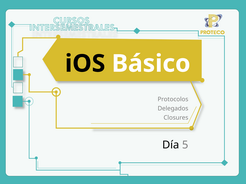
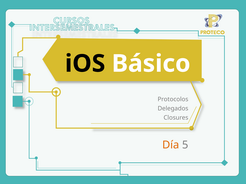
Día colour: black -> orange
